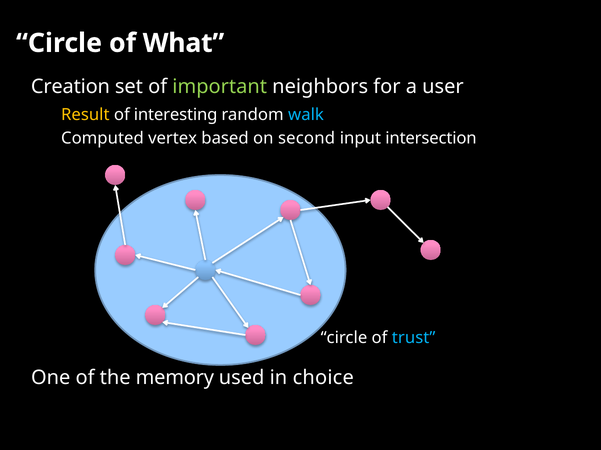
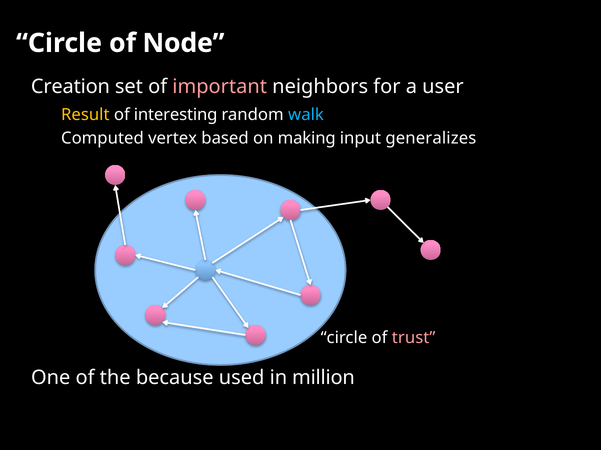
What: What -> Node
important colour: light green -> pink
second: second -> making
intersection: intersection -> generalizes
trust colour: light blue -> pink
memory: memory -> because
choice: choice -> million
